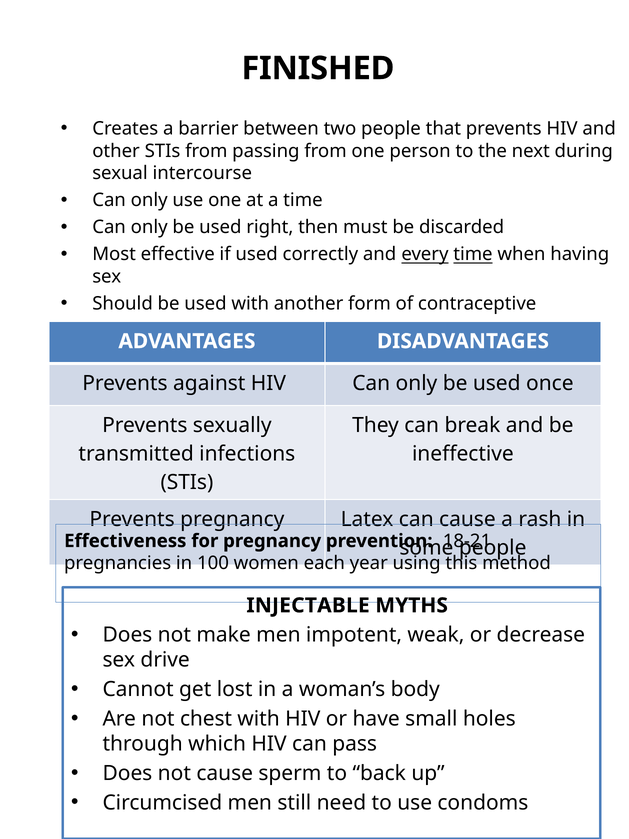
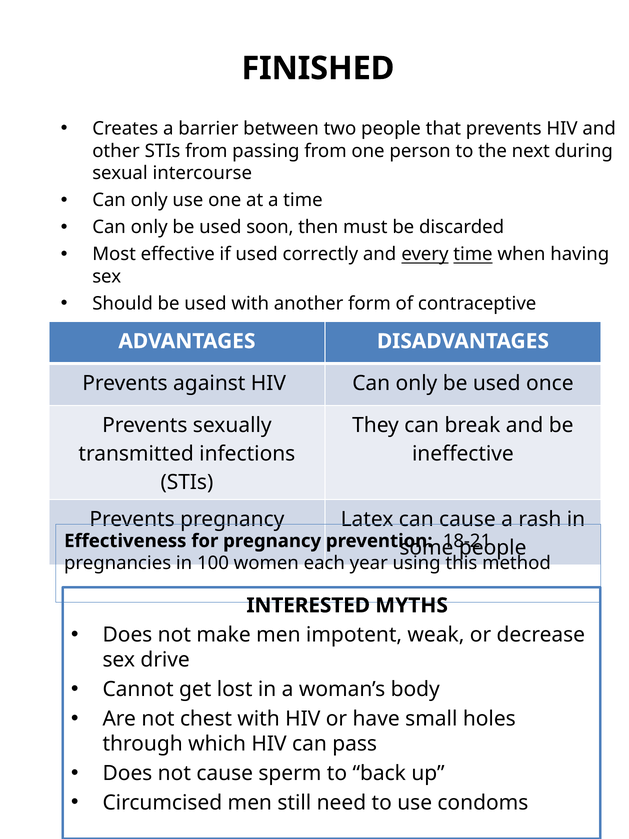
right: right -> soon
INJECTABLE: INJECTABLE -> INTERESTED
